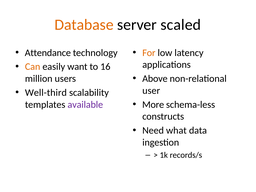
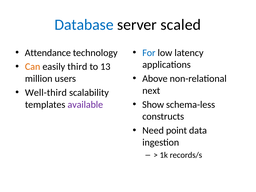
Database colour: orange -> blue
For colour: orange -> blue
want: want -> third
16: 16 -> 13
user: user -> next
More: More -> Show
what: what -> point
